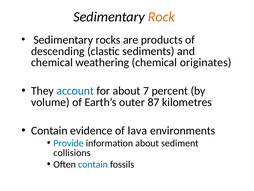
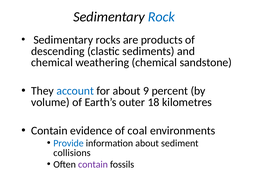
Rock colour: orange -> blue
originates: originates -> sandstone
7: 7 -> 9
87: 87 -> 18
lava: lava -> coal
contain at (93, 164) colour: blue -> purple
